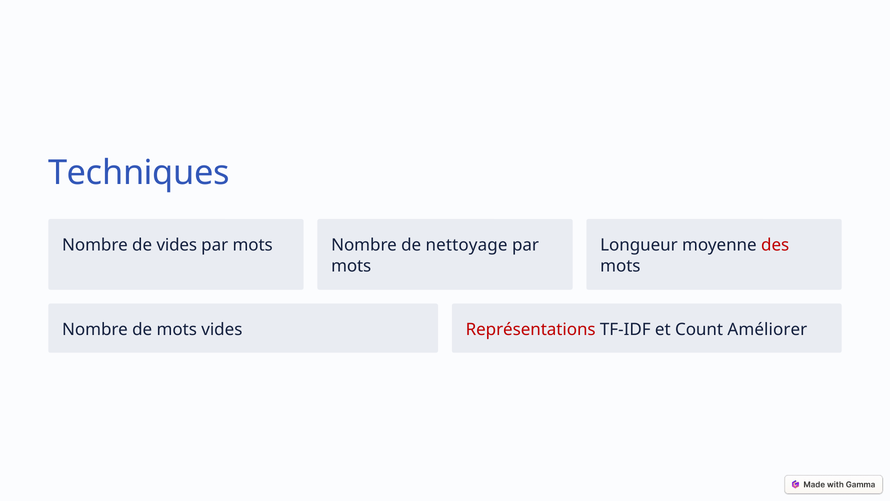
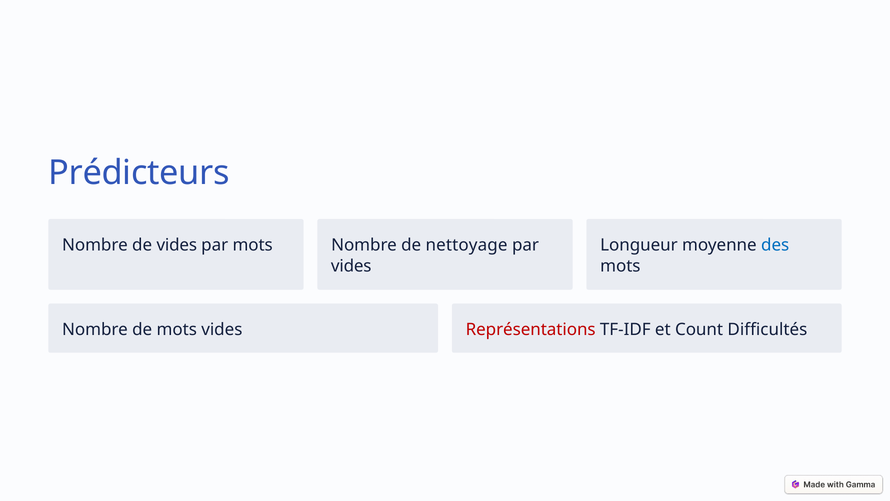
Techniques: Techniques -> Prédicteurs
des colour: red -> blue
mots at (351, 266): mots -> vides
Améliorer: Améliorer -> Difficultés
